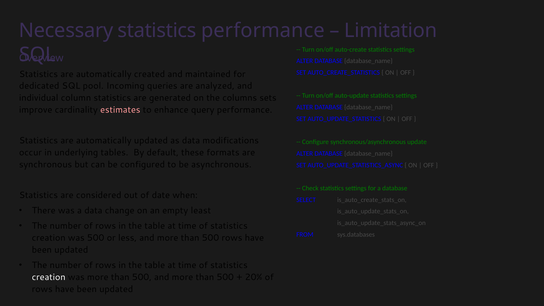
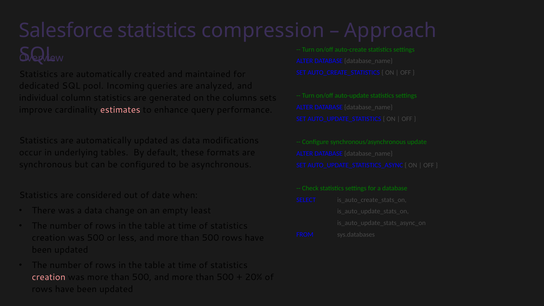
Necessary: Necessary -> Salesforce
statistics performance: performance -> compression
Limitation: Limitation -> Approach
creation at (49, 277) colour: white -> pink
